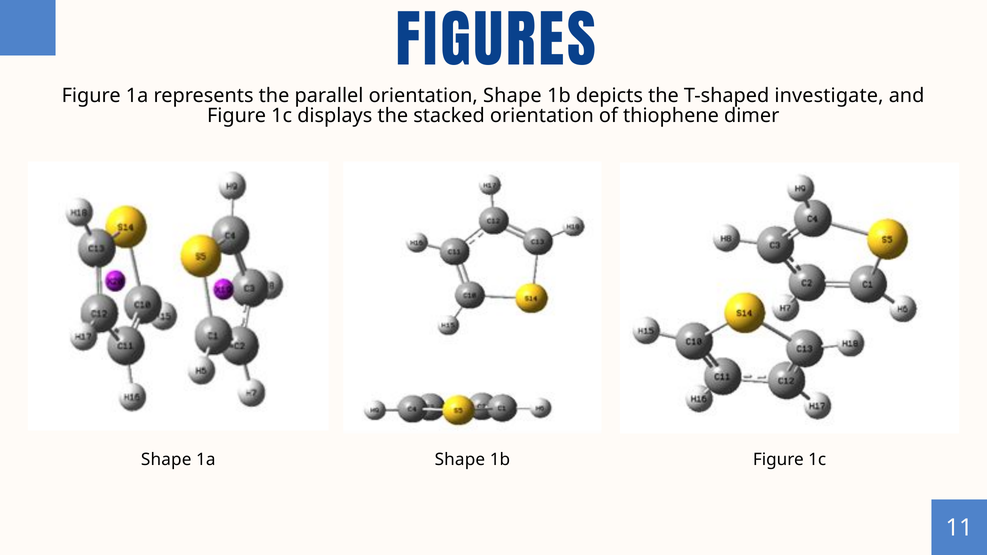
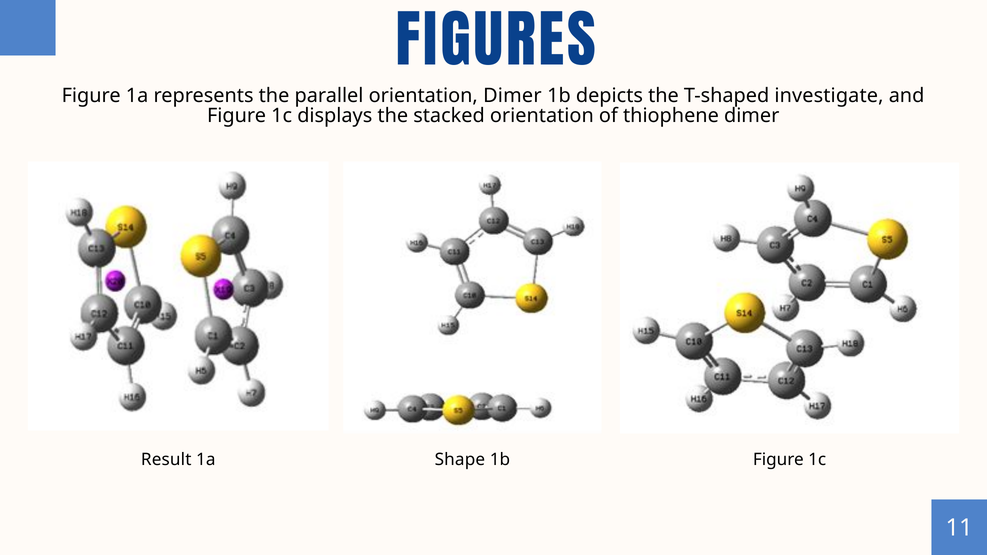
orientation Shape: Shape -> Dimer
Shape at (166, 460): Shape -> Result
